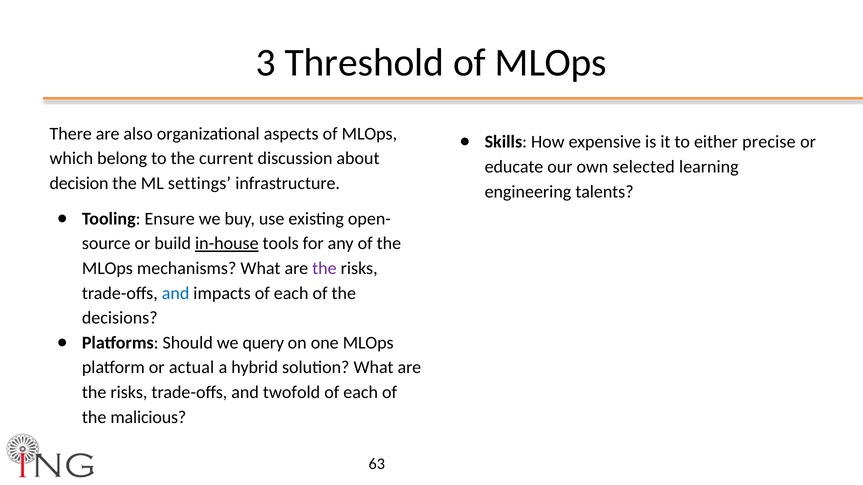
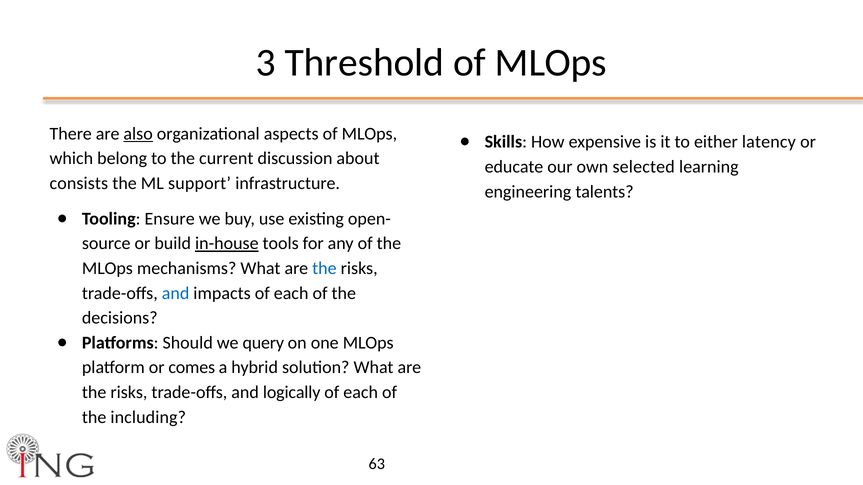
also underline: none -> present
precise: precise -> latency
decision: decision -> consists
settings: settings -> support
the at (324, 269) colour: purple -> blue
actual: actual -> comes
twofold: twofold -> logically
malicious: malicious -> including
